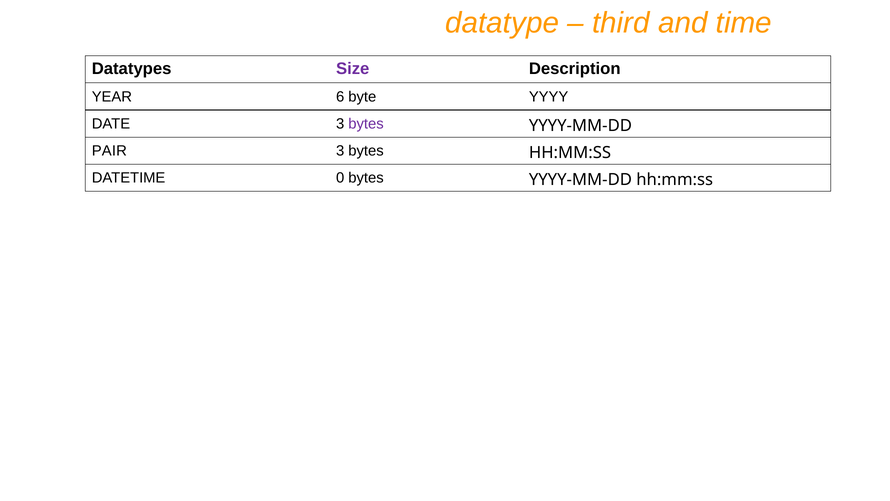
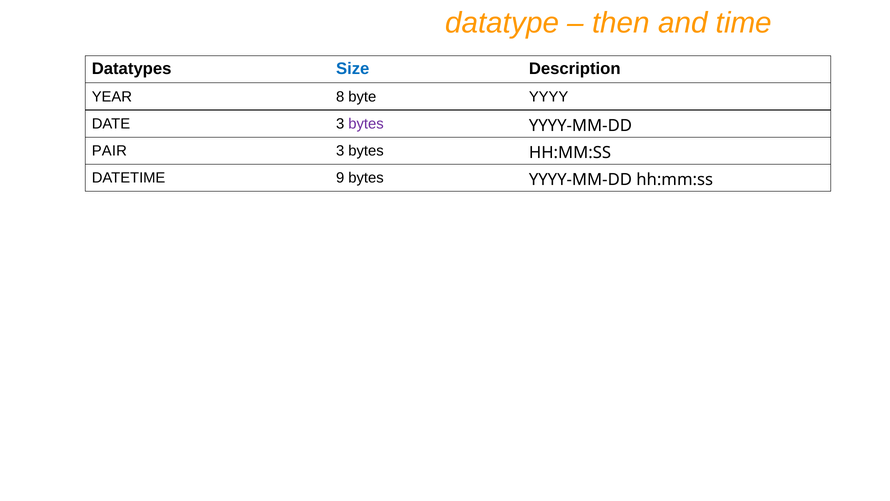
third: third -> then
Size colour: purple -> blue
6: 6 -> 8
0: 0 -> 9
